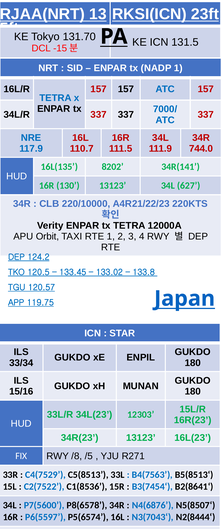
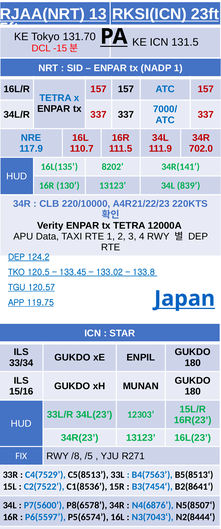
744.0: 744.0 -> 702.0
627: 627 -> 839
Orbit: Orbit -> Data
